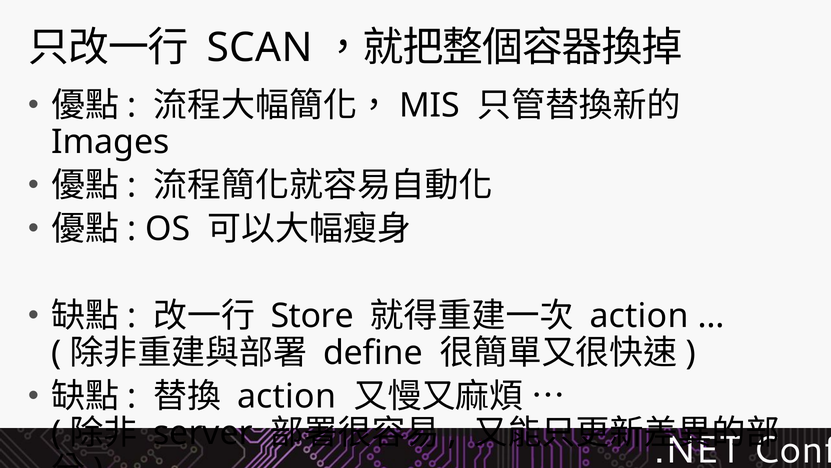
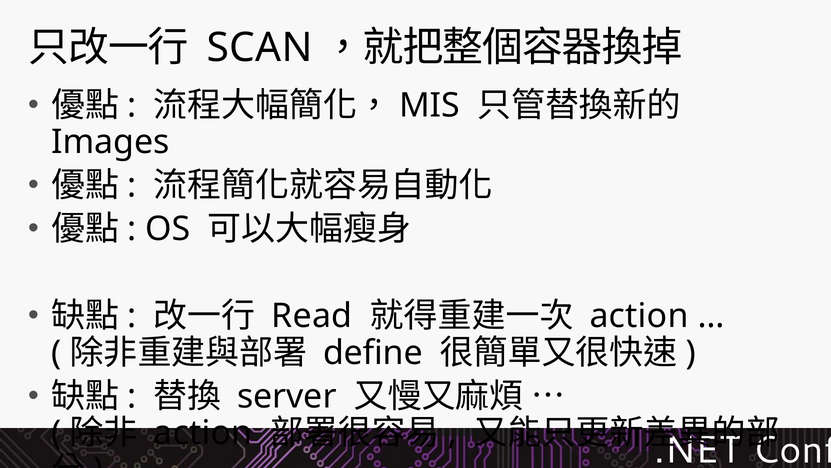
Store: Store -> Read
action at (287, 396): action -> server
server at (203, 433): server -> action
